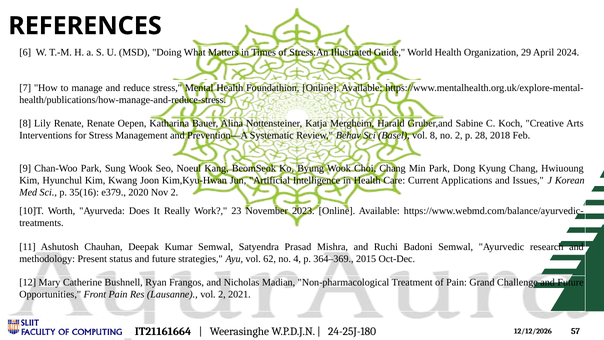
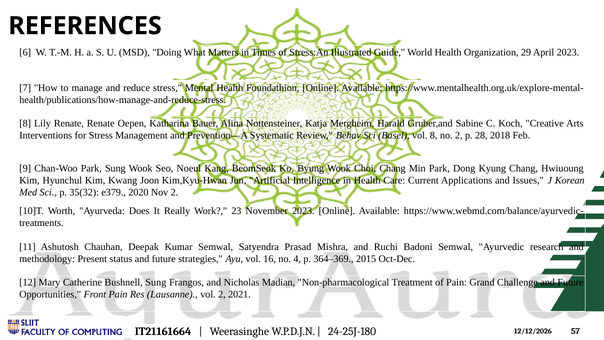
April 2024: 2024 -> 2023
35(16: 35(16 -> 35(32
62: 62 -> 16
Bushnell Ryan: Ryan -> Sung
